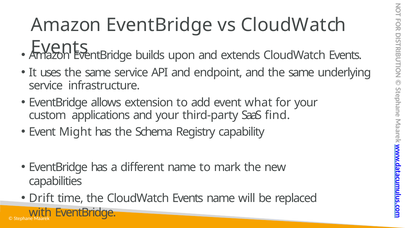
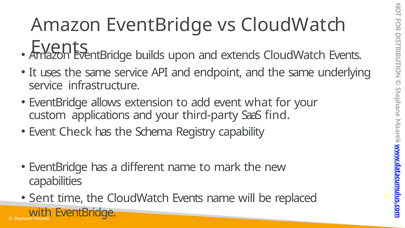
Might: Might -> Check
Drift: Drift -> Sent
